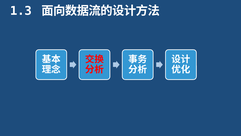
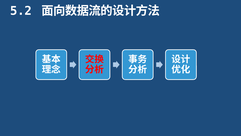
1.3: 1.3 -> 5.2
